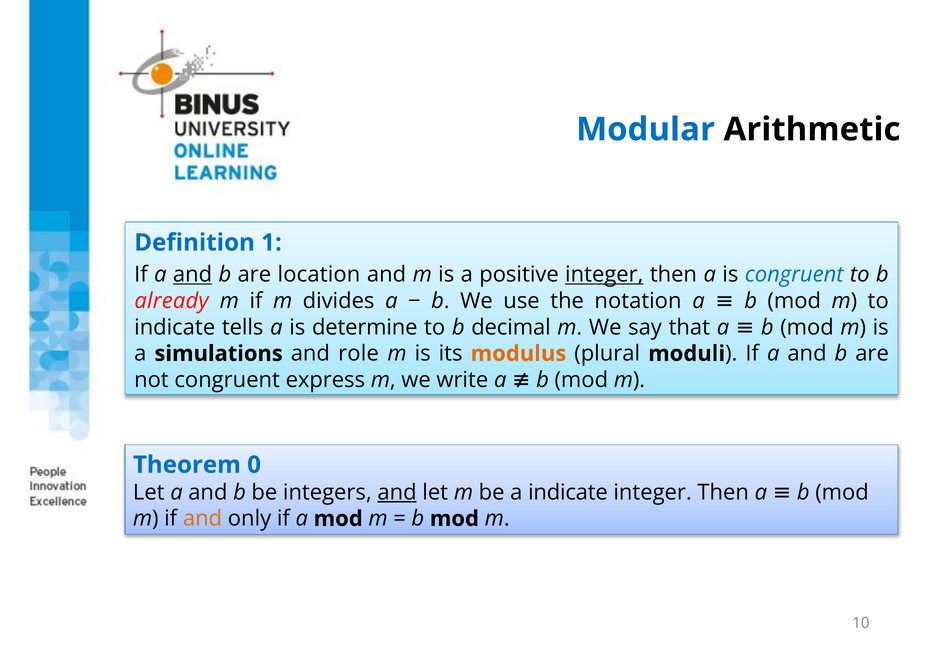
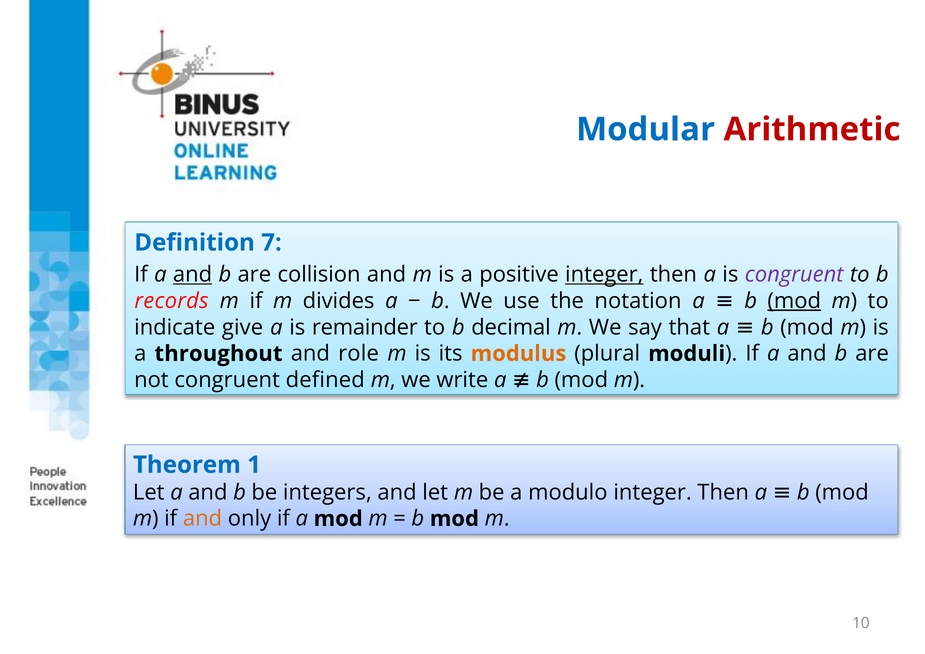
Arithmetic colour: black -> red
1: 1 -> 7
location: location -> collision
congruent at (794, 275) colour: blue -> purple
already: already -> records
mod at (794, 301) underline: none -> present
tells: tells -> give
determine: determine -> remainder
simulations: simulations -> throughout
express: express -> defined
0: 0 -> 1
and at (397, 493) underline: present -> none
a indicate: indicate -> modulo
